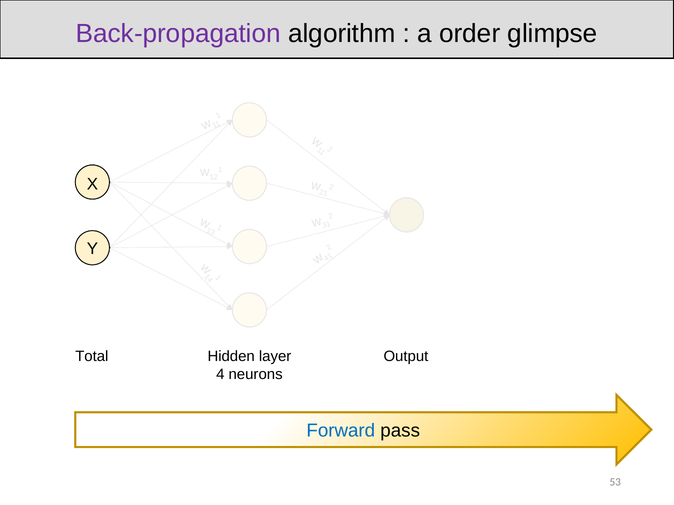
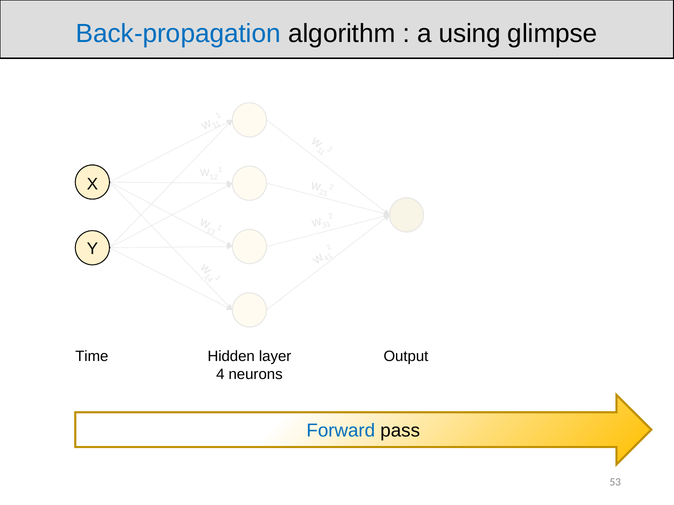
Back-propagation colour: purple -> blue
order: order -> using
Total: Total -> Time
